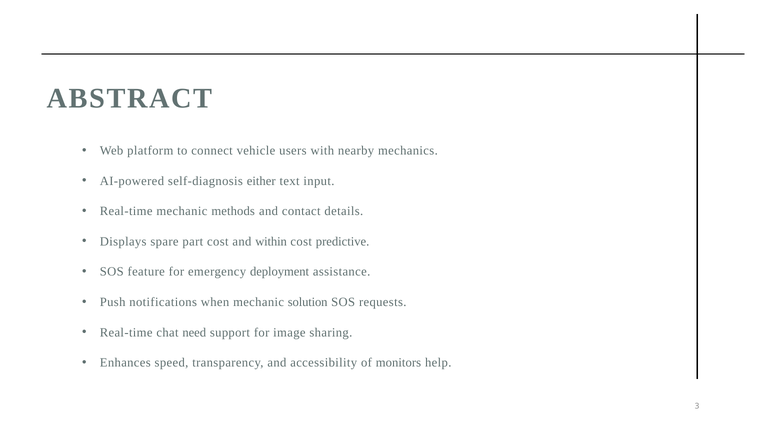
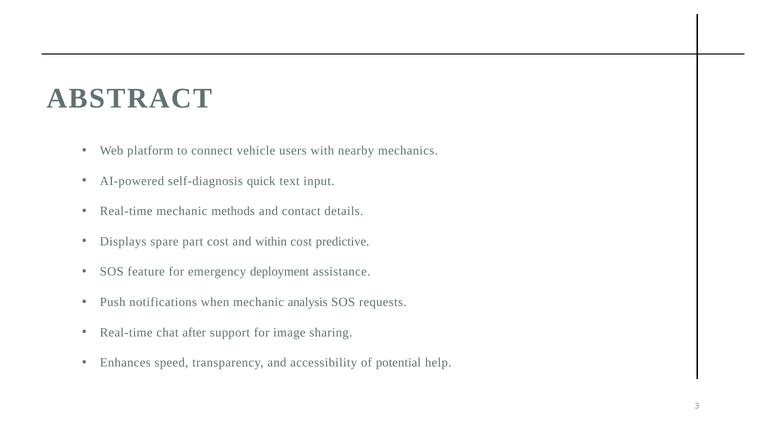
either: either -> quick
solution: solution -> analysis
need: need -> after
monitors: monitors -> potential
